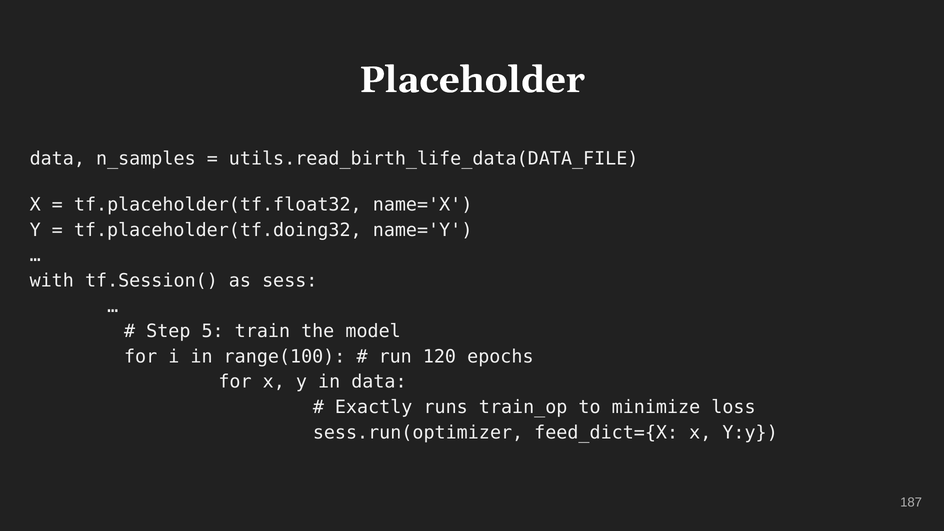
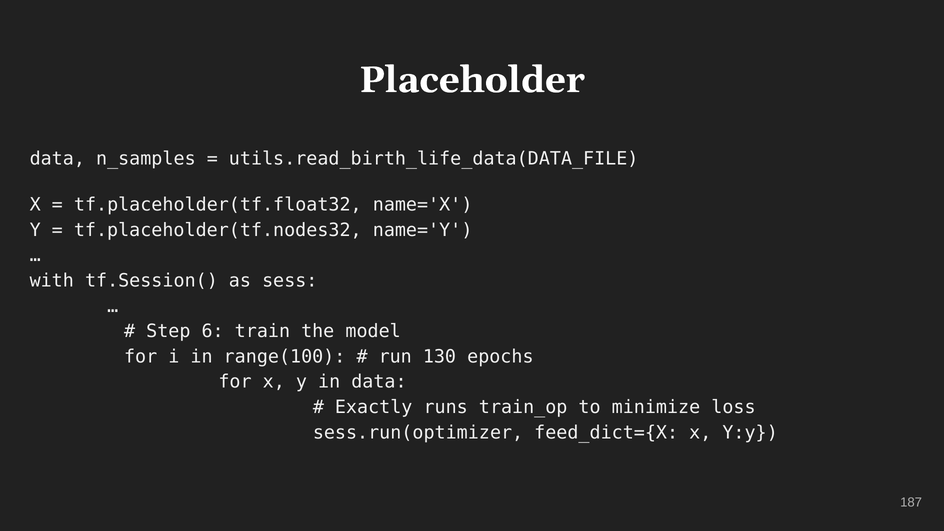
tf.placeholder(tf.doing32: tf.placeholder(tf.doing32 -> tf.placeholder(tf.nodes32
5: 5 -> 6
120: 120 -> 130
